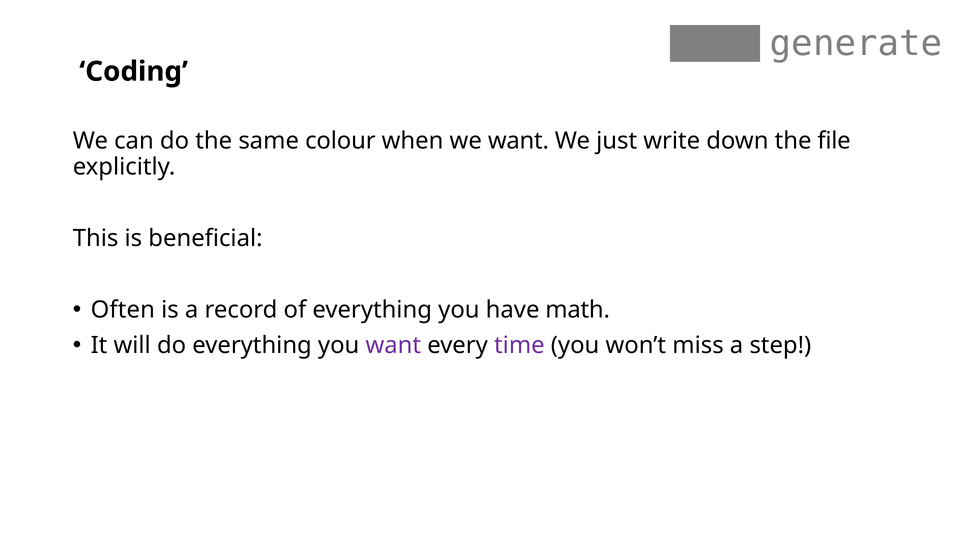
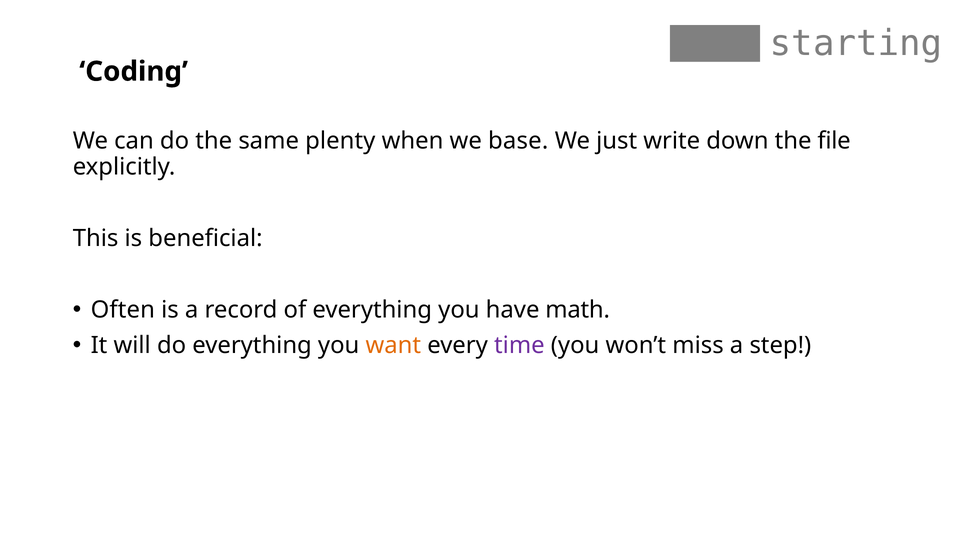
generate: generate -> starting
colour: colour -> plenty
we want: want -> base
want at (393, 345) colour: purple -> orange
